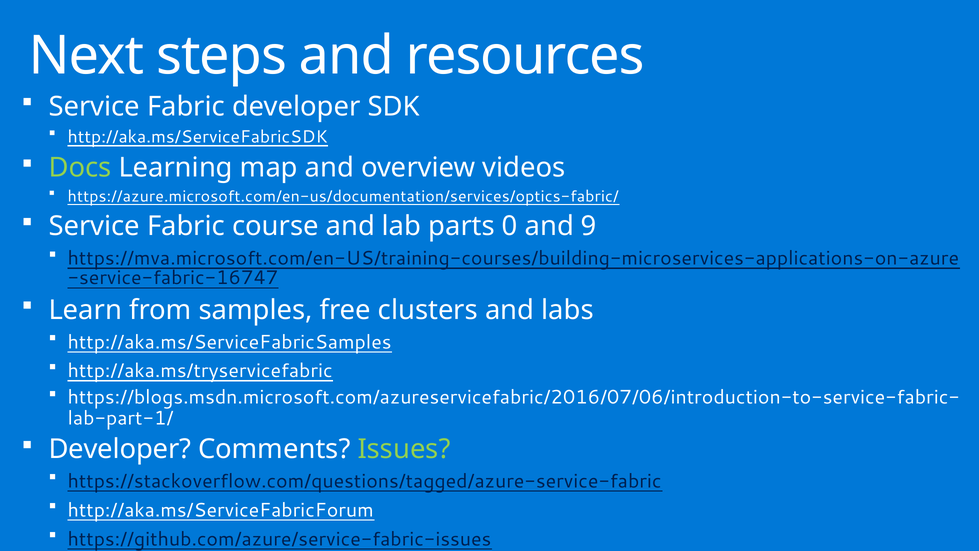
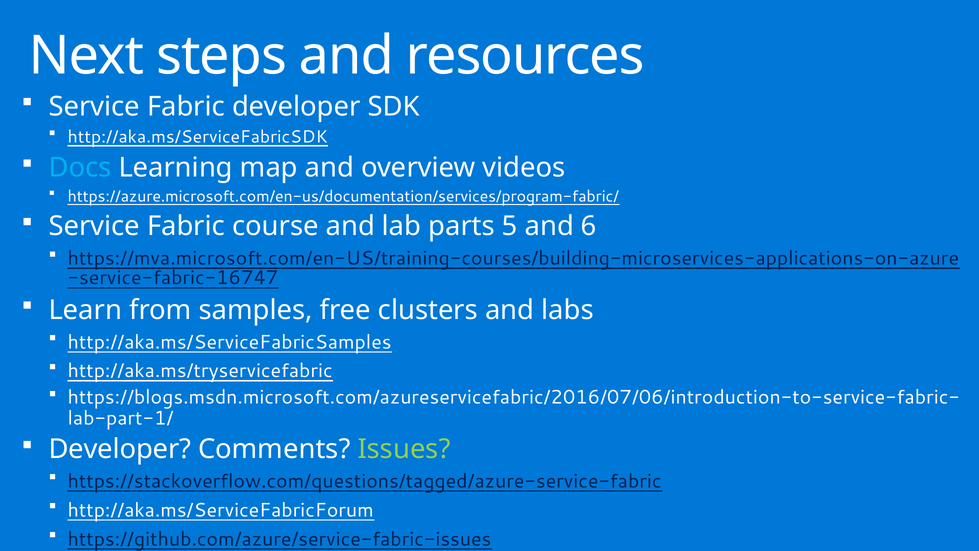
Docs colour: light green -> light blue
https://azure.microsoft.com/en-us/documentation/services/optics-fabric/: https://azure.microsoft.com/en-us/documentation/services/optics-fabric/ -> https://azure.microsoft.com/en-us/documentation/services/program-fabric/
0: 0 -> 5
9: 9 -> 6
